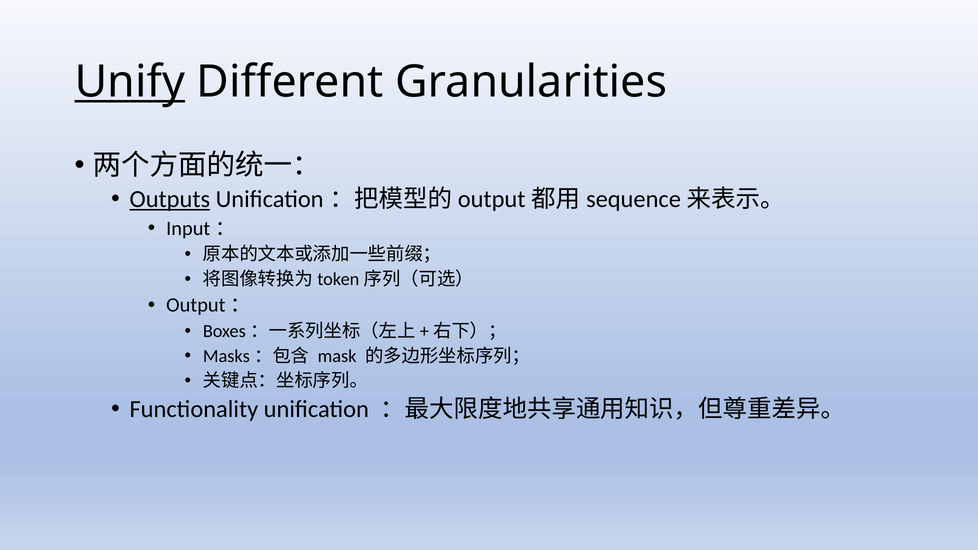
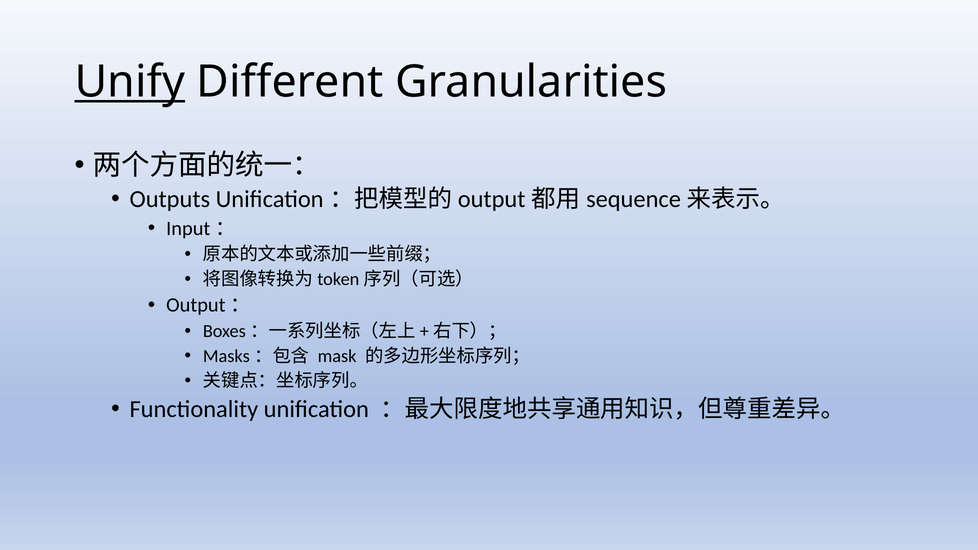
Outputs underline: present -> none
